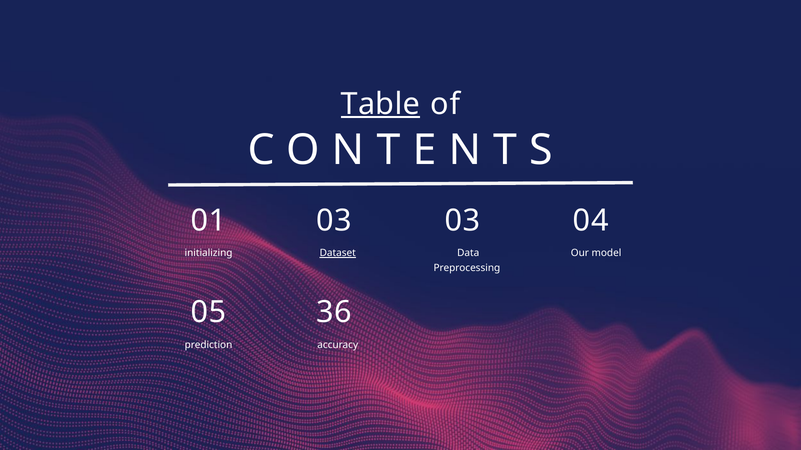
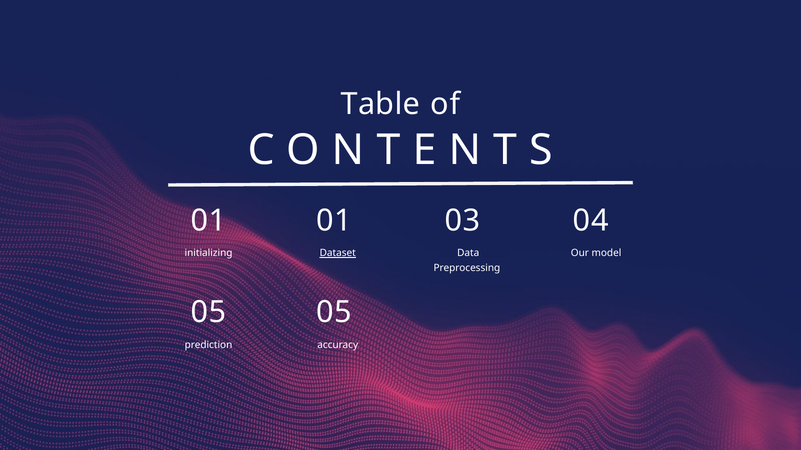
Table underline: present -> none
01 03: 03 -> 01
05 36: 36 -> 05
